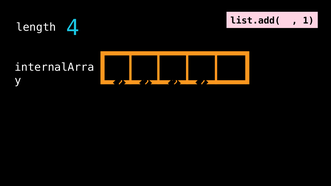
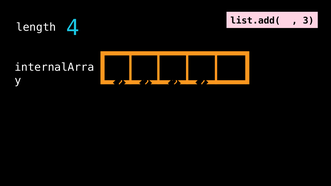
1: 1 -> 3
